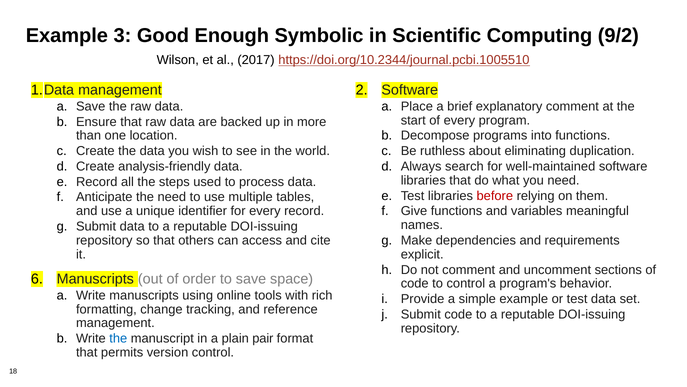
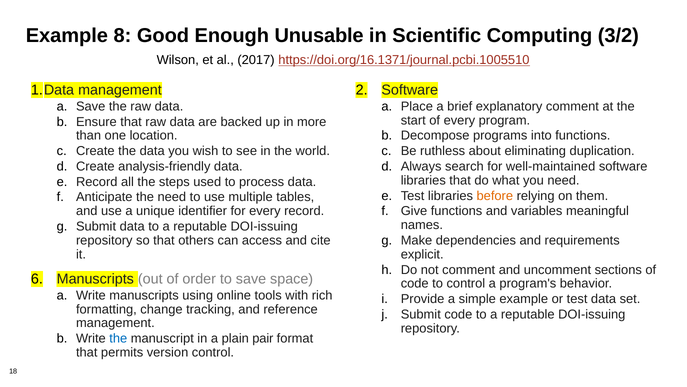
3: 3 -> 8
Symbolic: Symbolic -> Unusable
9/2: 9/2 -> 3/2
https://doi.org/10.2344/journal.pcbi.1005510: https://doi.org/10.2344/journal.pcbi.1005510 -> https://doi.org/16.1371/journal.pcbi.1005510
before colour: red -> orange
